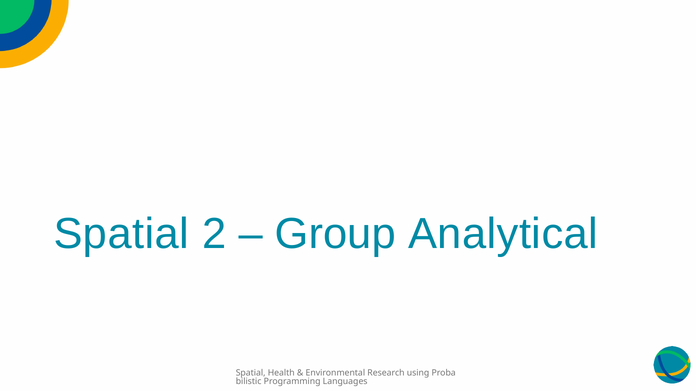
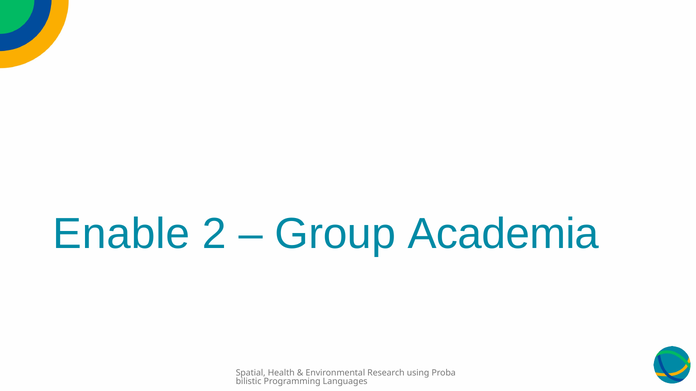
Spatial at (121, 234): Spatial -> Enable
Analytical: Analytical -> Academia
